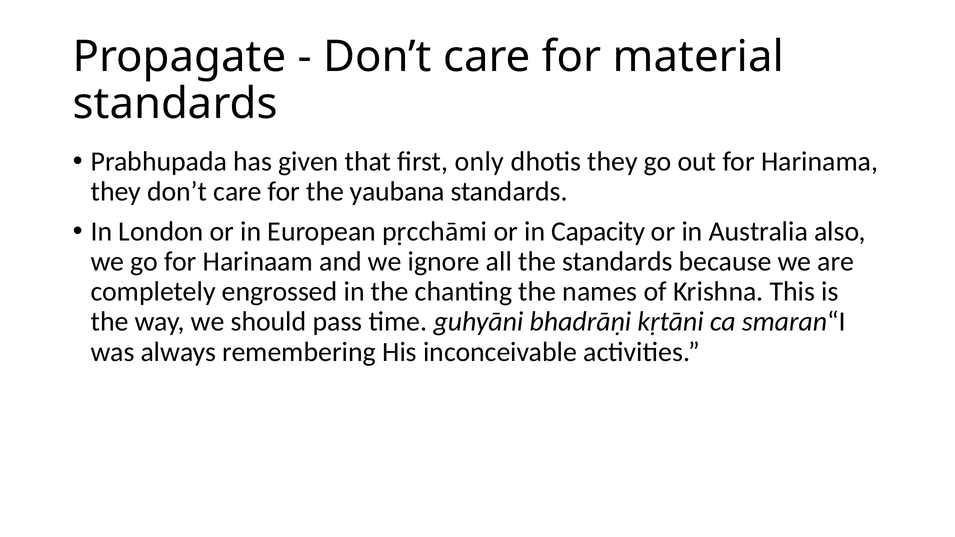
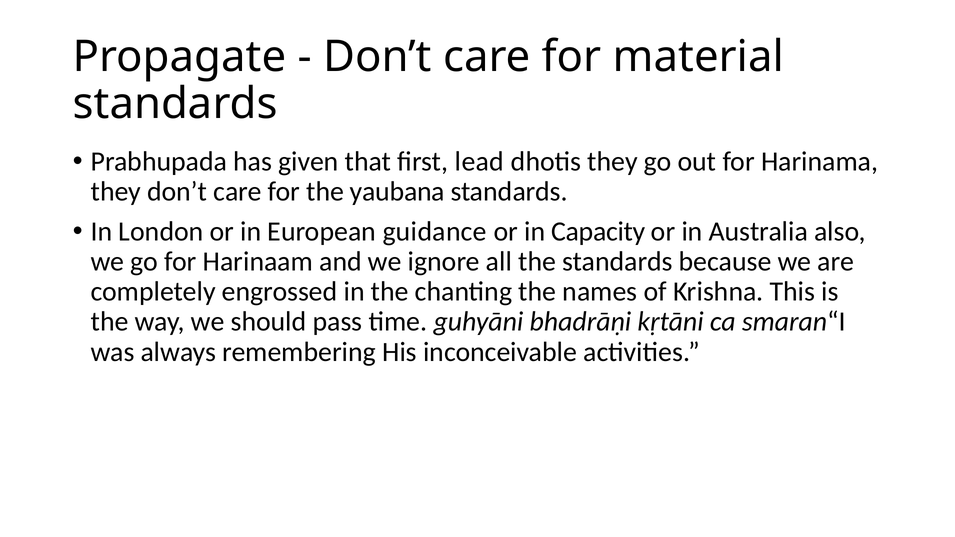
only: only -> lead
pṛcchāmi: pṛcchāmi -> guidance
